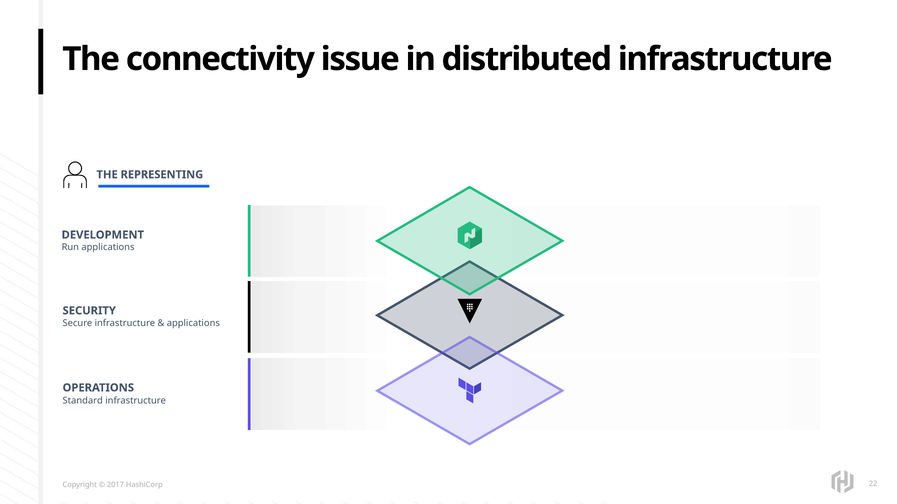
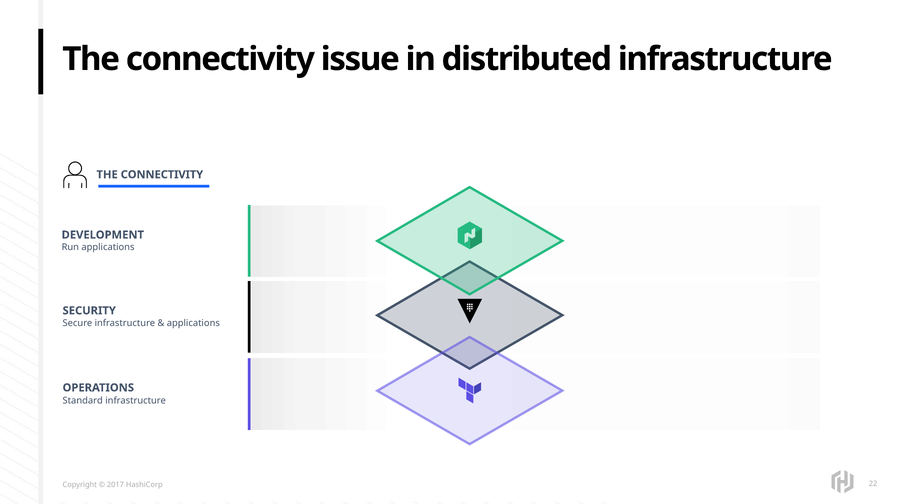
REPRESENTING at (162, 175): REPRESENTING -> CONNECTIVITY
